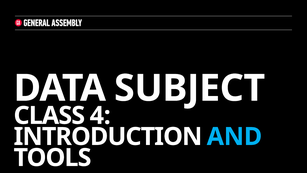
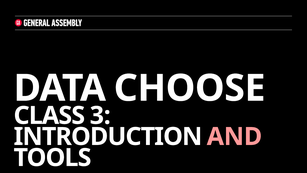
SUBJECT: SUBJECT -> CHOOSE
4: 4 -> 3
AND colour: light blue -> pink
